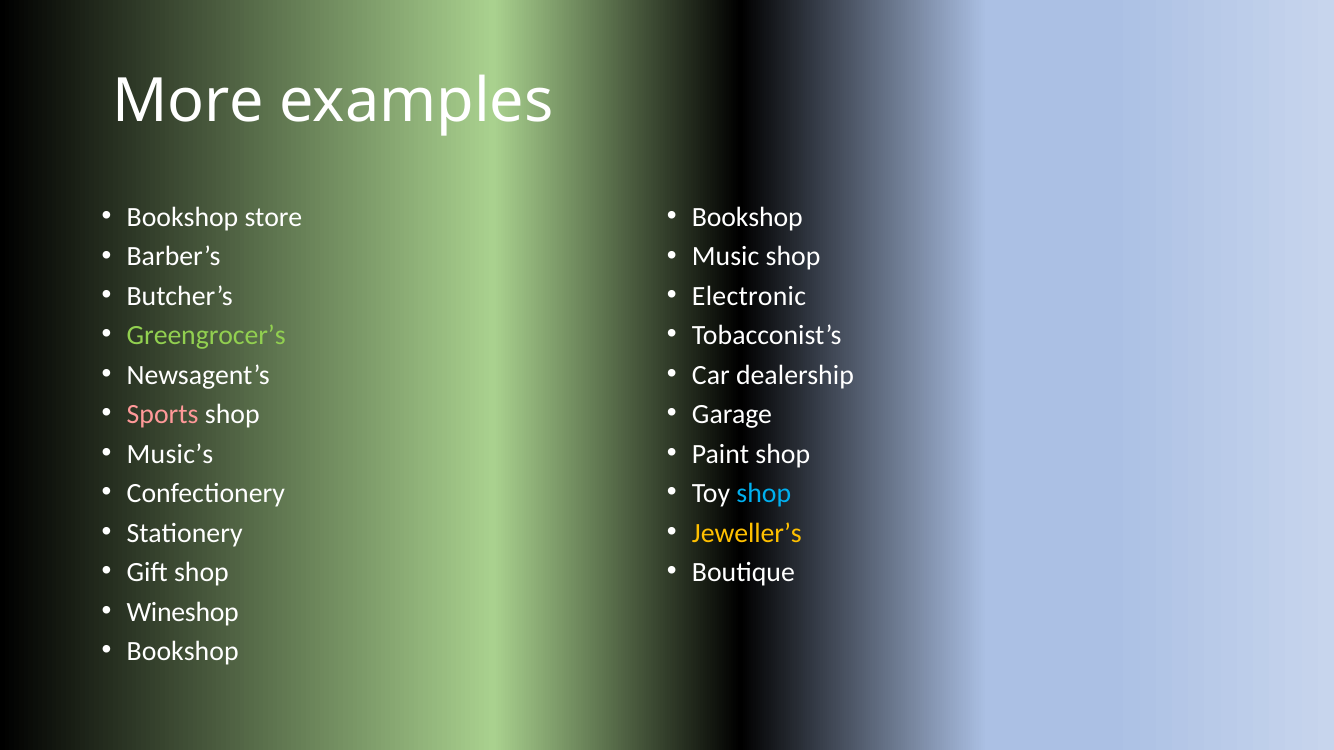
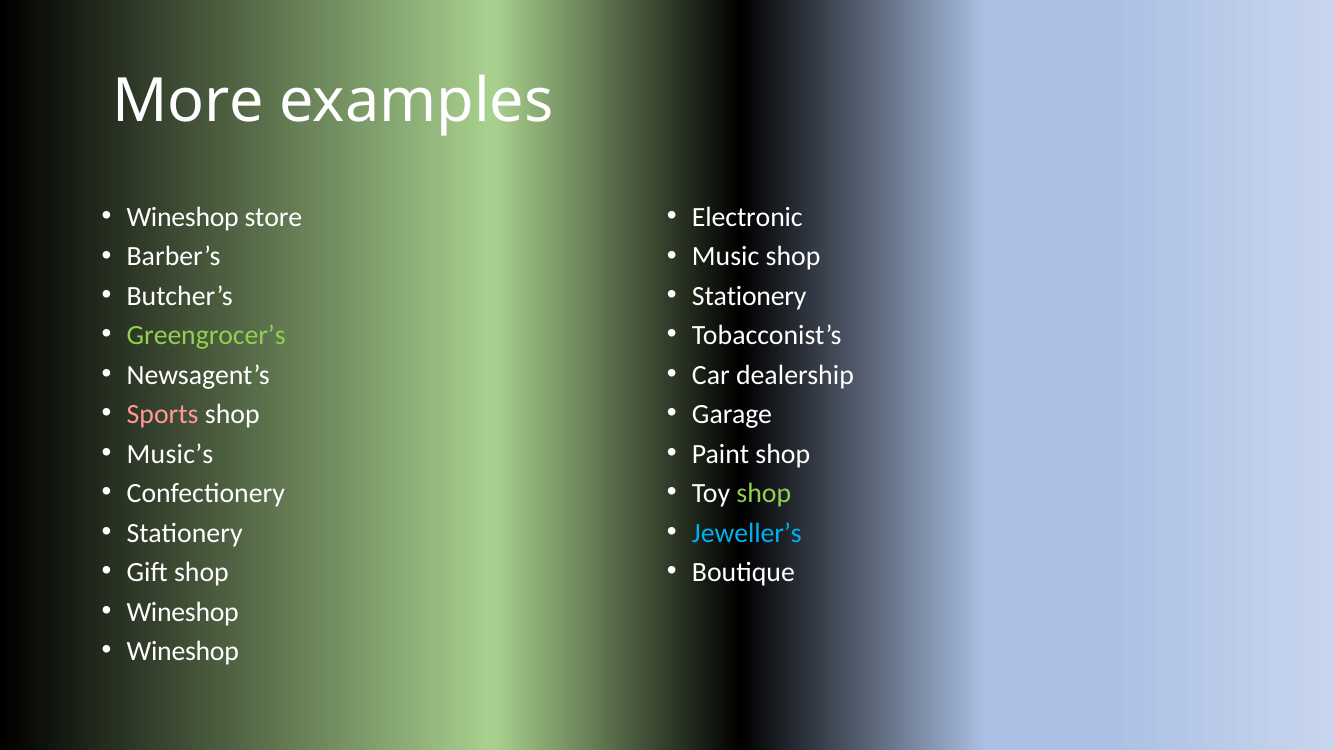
Bookshop at (183, 217): Bookshop -> Wineshop
Bookshop at (747, 217): Bookshop -> Electronic
Electronic at (749, 296): Electronic -> Stationery
shop at (764, 494) colour: light blue -> light green
Jeweller’s colour: yellow -> light blue
Bookshop at (183, 652): Bookshop -> Wineshop
